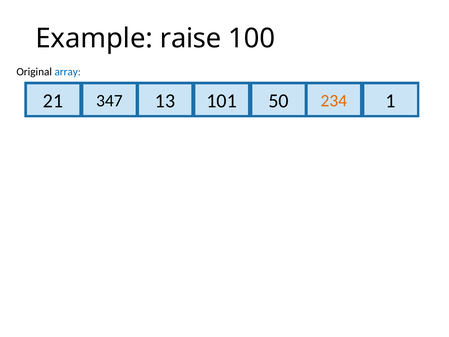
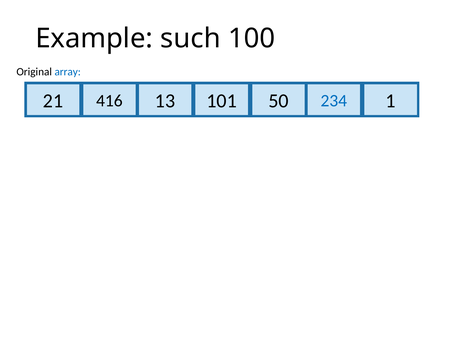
raise: raise -> such
347: 347 -> 416
234 colour: orange -> blue
